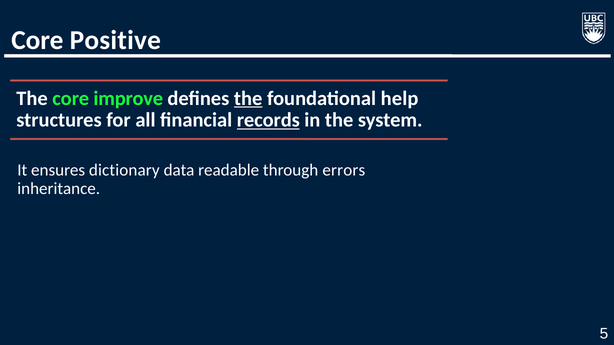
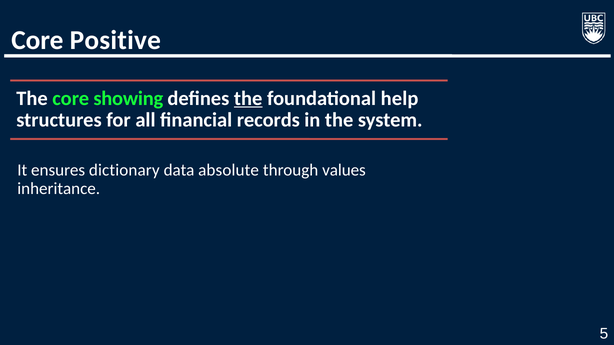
improve: improve -> showing
records underline: present -> none
readable: readable -> absolute
errors: errors -> values
